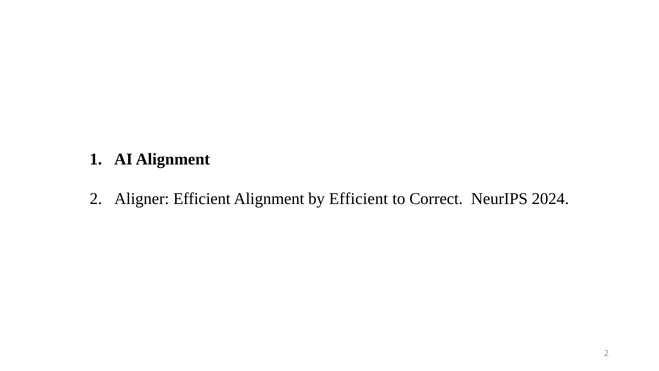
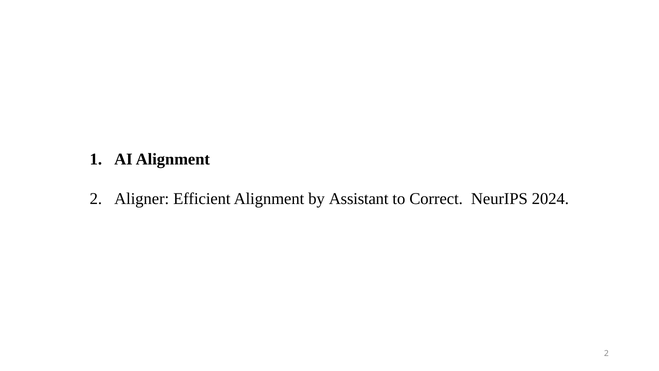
by Efficient: Efficient -> Assistant
